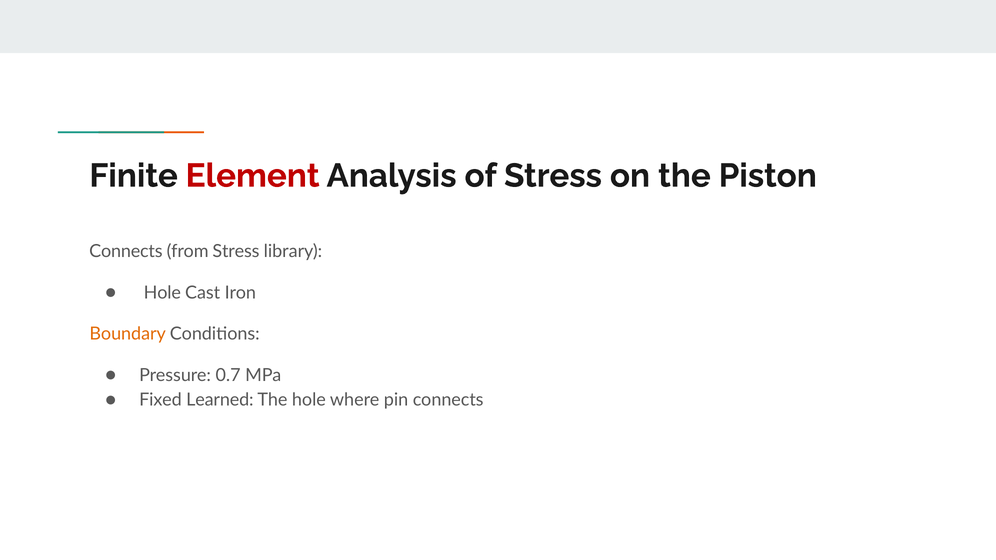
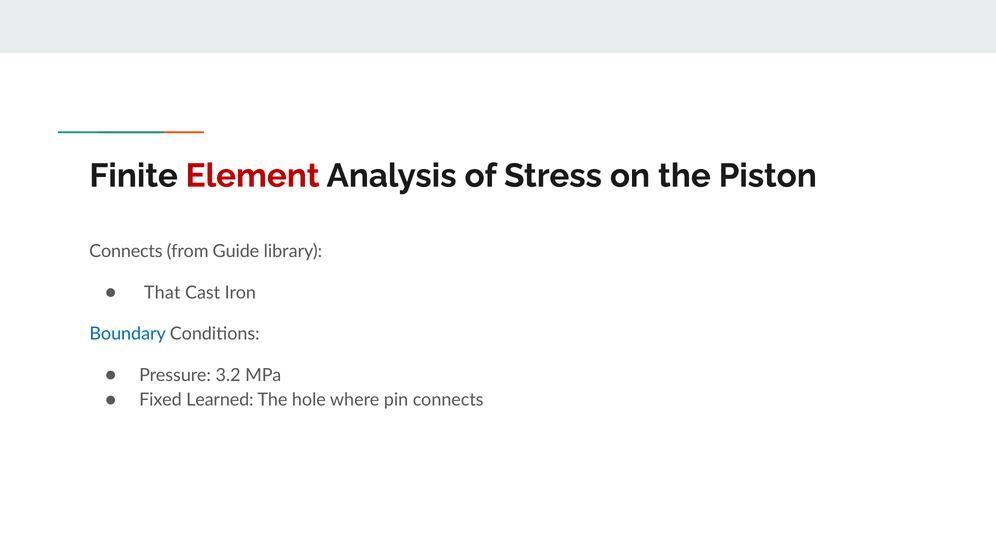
from Stress: Stress -> Guide
Hole at (162, 293): Hole -> That
Boundary colour: orange -> blue
0.7: 0.7 -> 3.2
